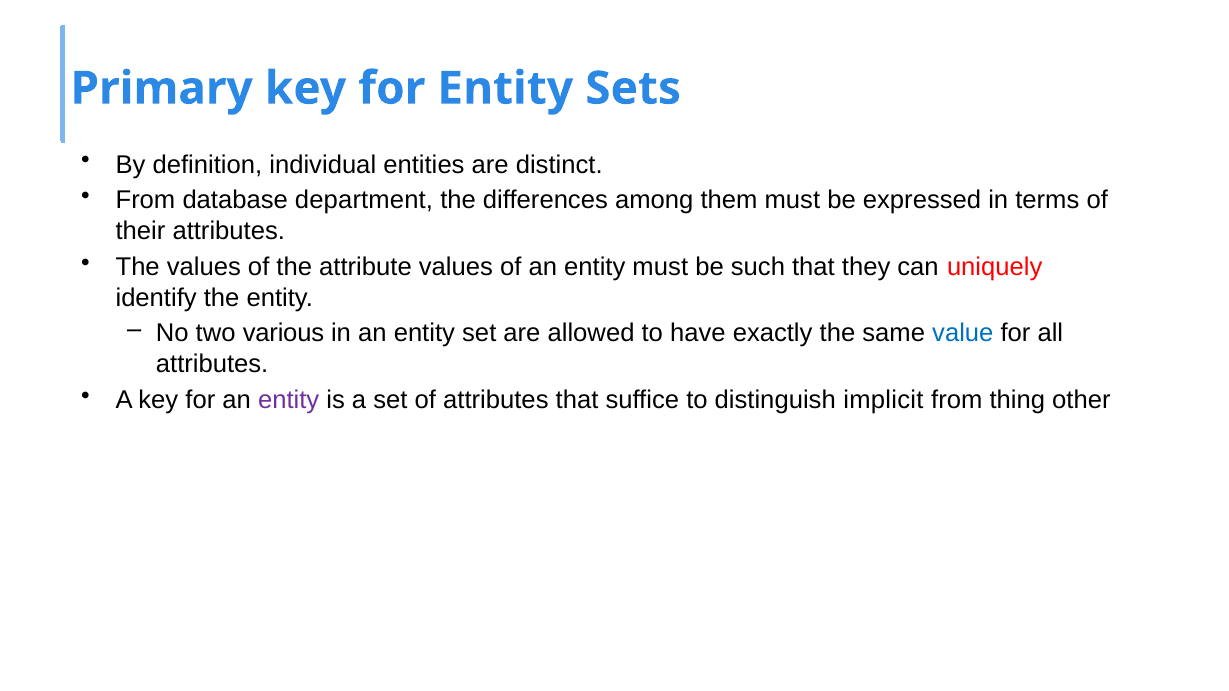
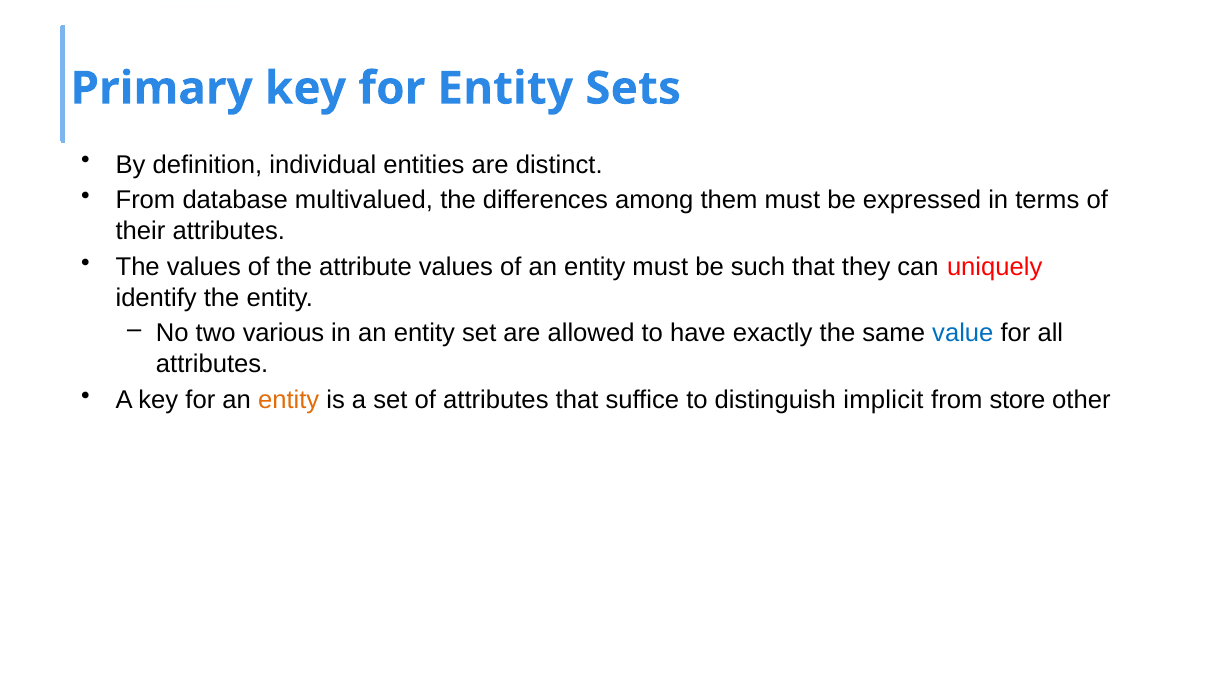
department: department -> multivalued
entity at (289, 400) colour: purple -> orange
thing: thing -> store
